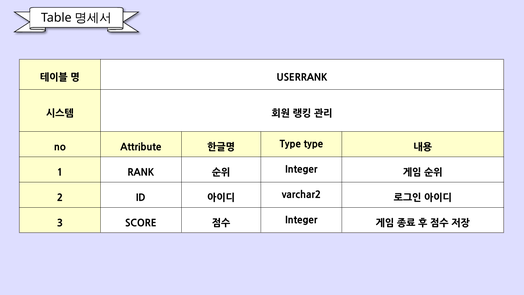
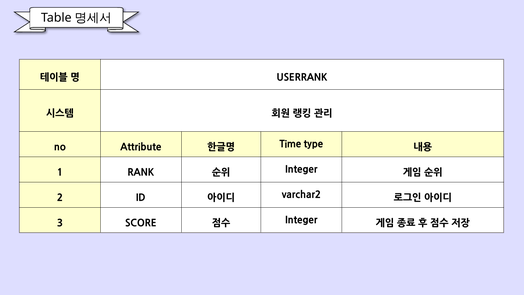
Type at (290, 144): Type -> Time
